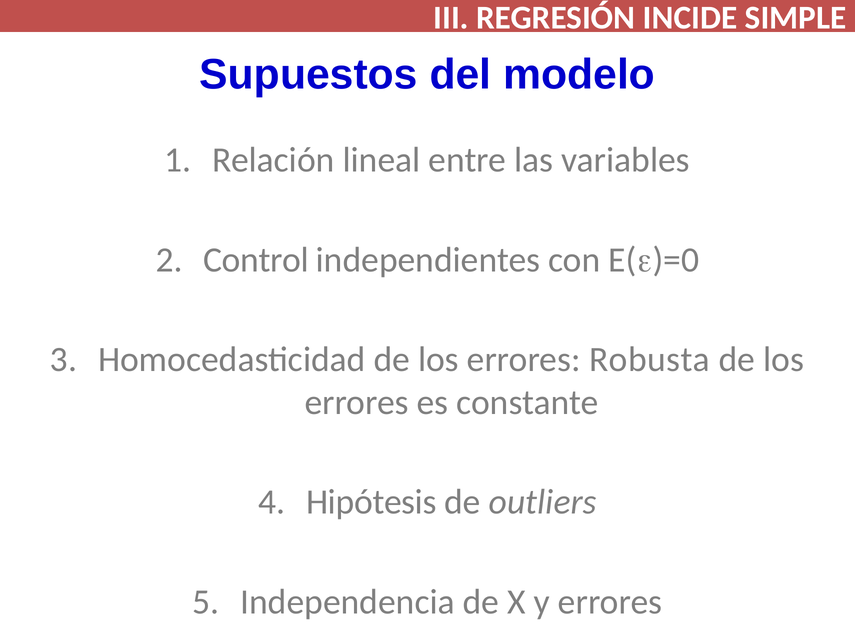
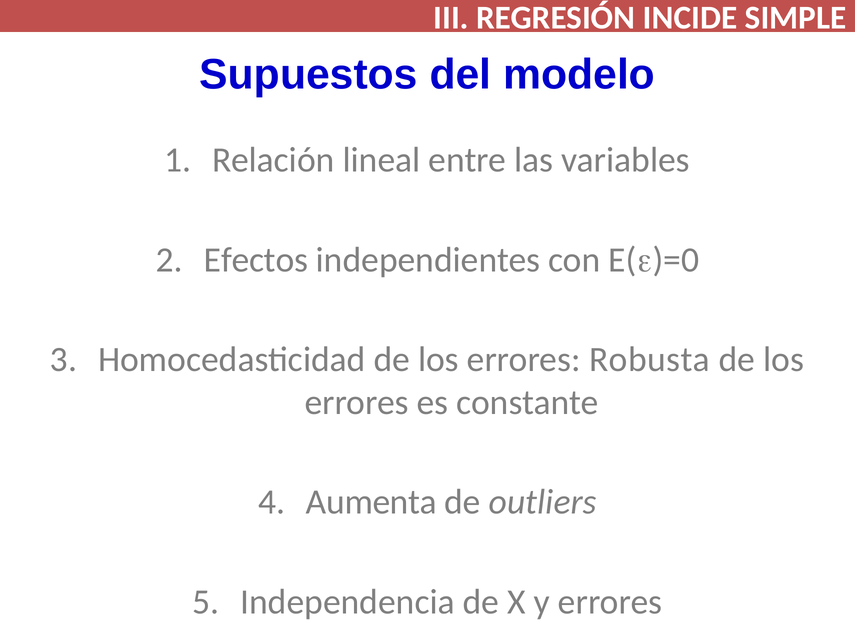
Control: Control -> Efectos
Hipótesis: Hipótesis -> Aumenta
